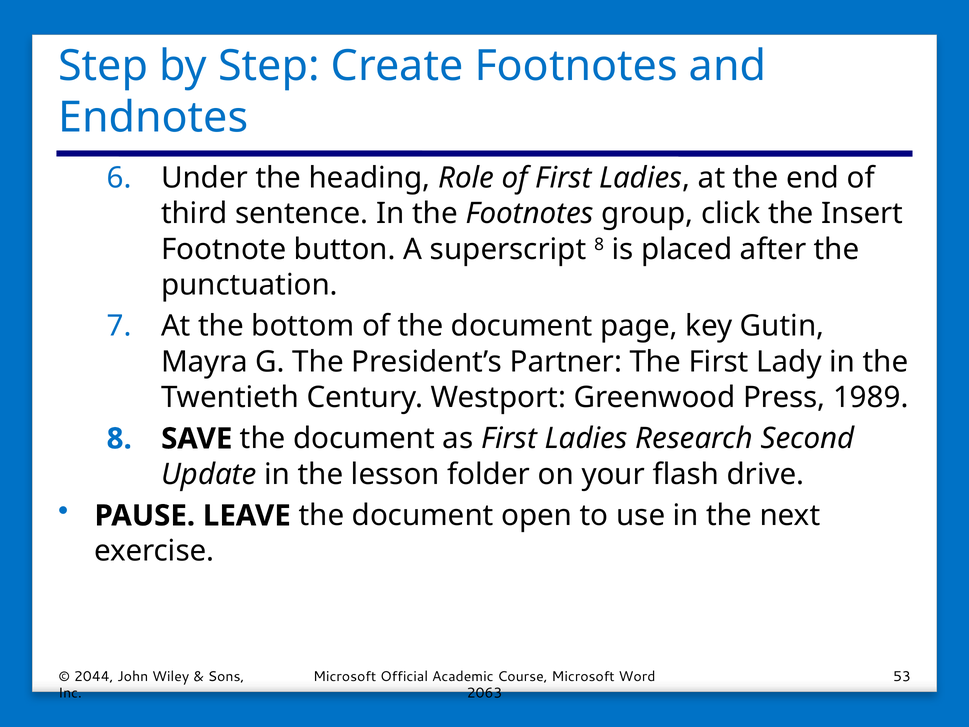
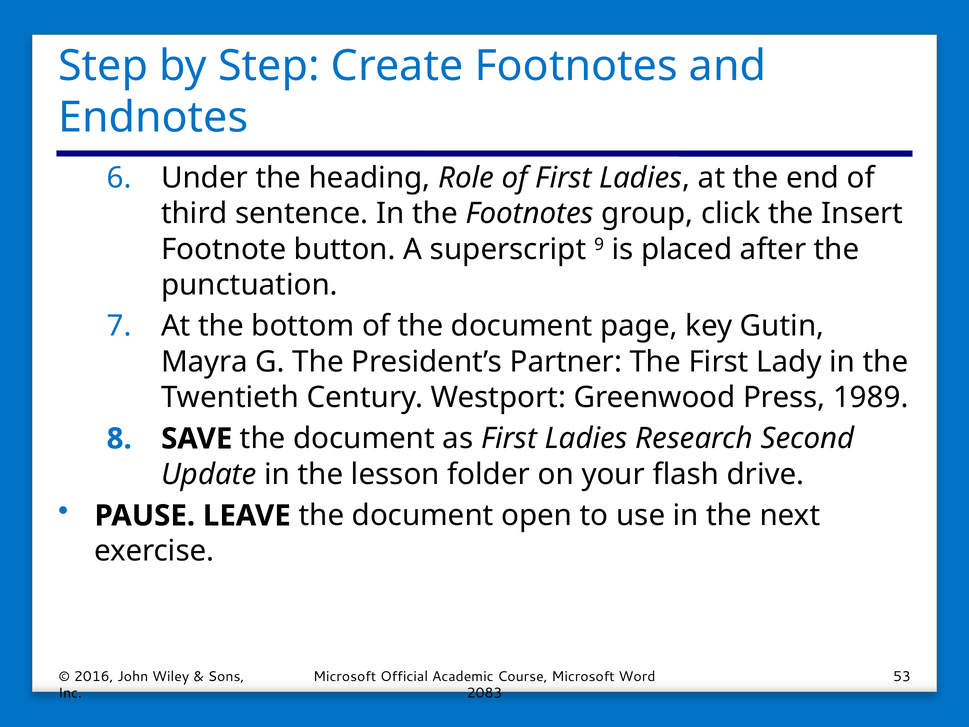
superscript 8: 8 -> 9
2044: 2044 -> 2016
2063: 2063 -> 2083
